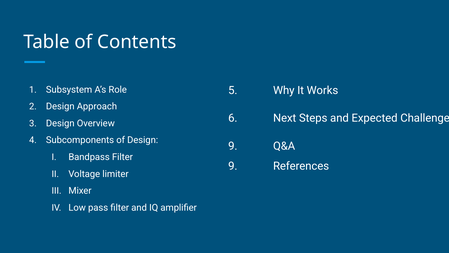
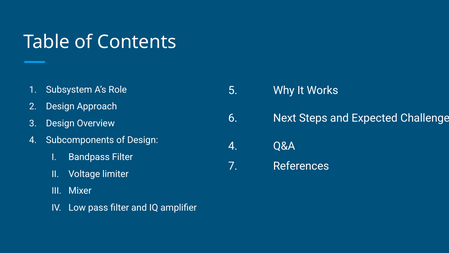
9 at (233, 146): 9 -> 4
9 at (233, 166): 9 -> 7
